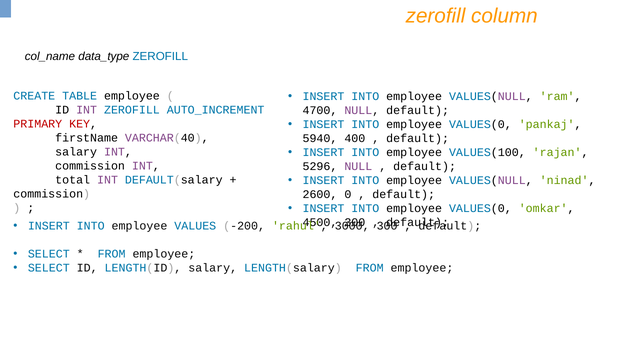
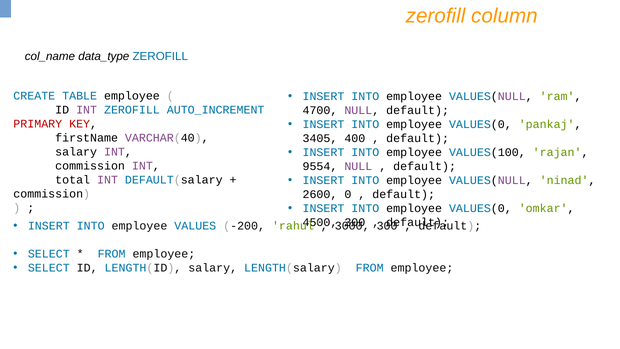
5940: 5940 -> 3405
5296: 5296 -> 9554
